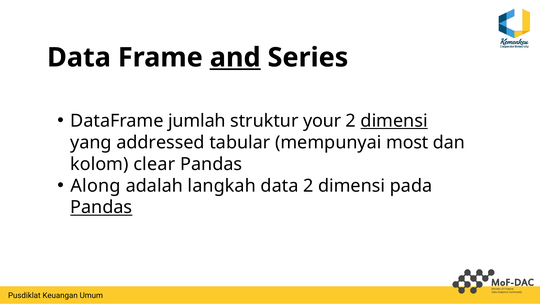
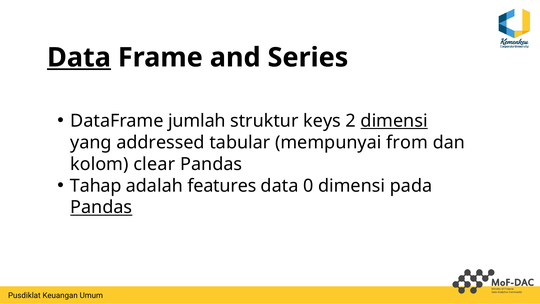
Data at (79, 57) underline: none -> present
and underline: present -> none
your: your -> keys
most: most -> from
Along: Along -> Tahap
langkah: langkah -> features
data 2: 2 -> 0
